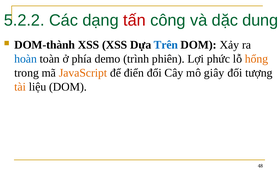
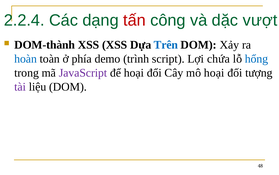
5.2.2: 5.2.2 -> 2.2.4
dung: dung -> vượt
phiên: phiên -> script
phức: phức -> chứa
hổng colour: orange -> blue
JavaScript colour: orange -> purple
để điển: điển -> hoại
mô giây: giây -> hoại
tài colour: orange -> purple
